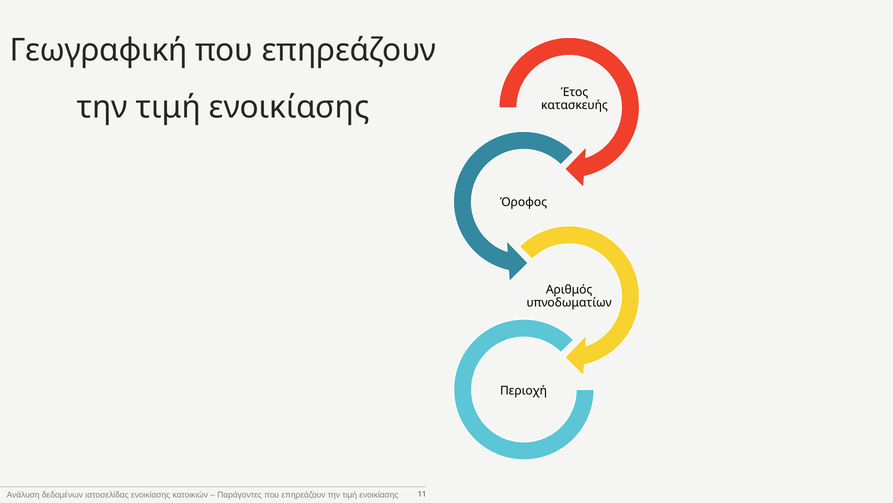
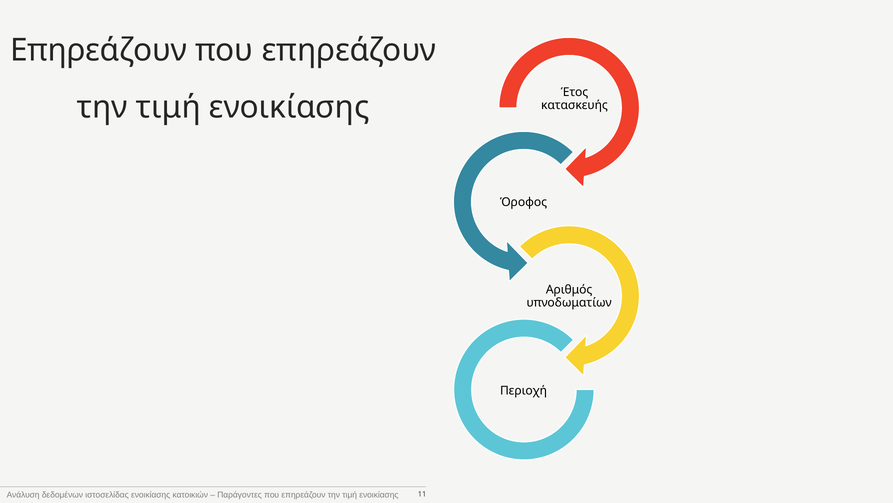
Γεωγραφική at (99, 50): Γεωγραφική -> Επηρεάζουν
